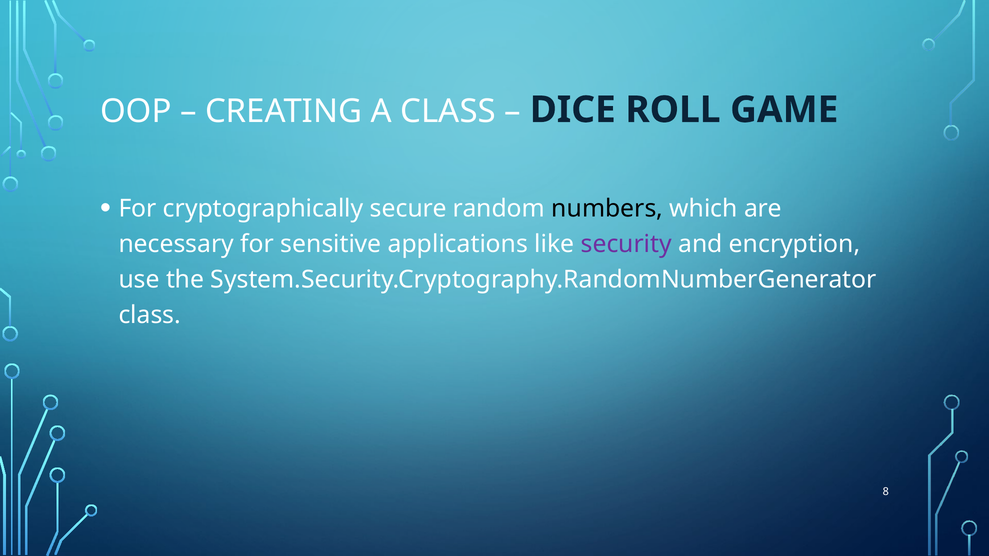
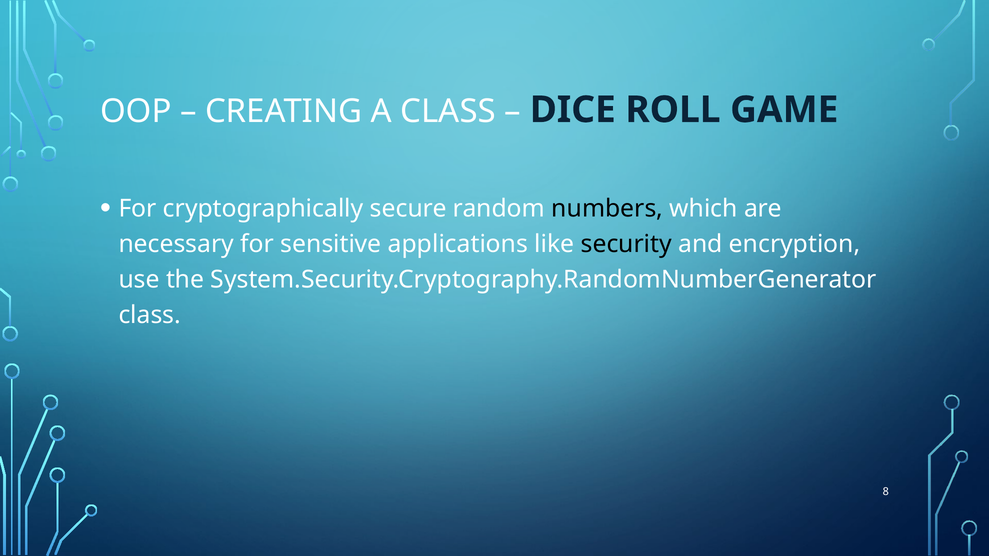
security colour: purple -> black
